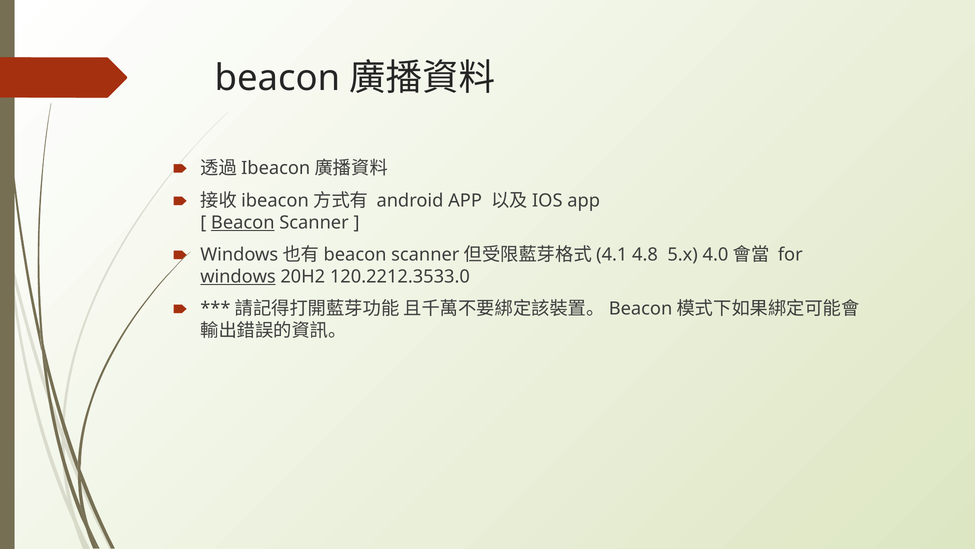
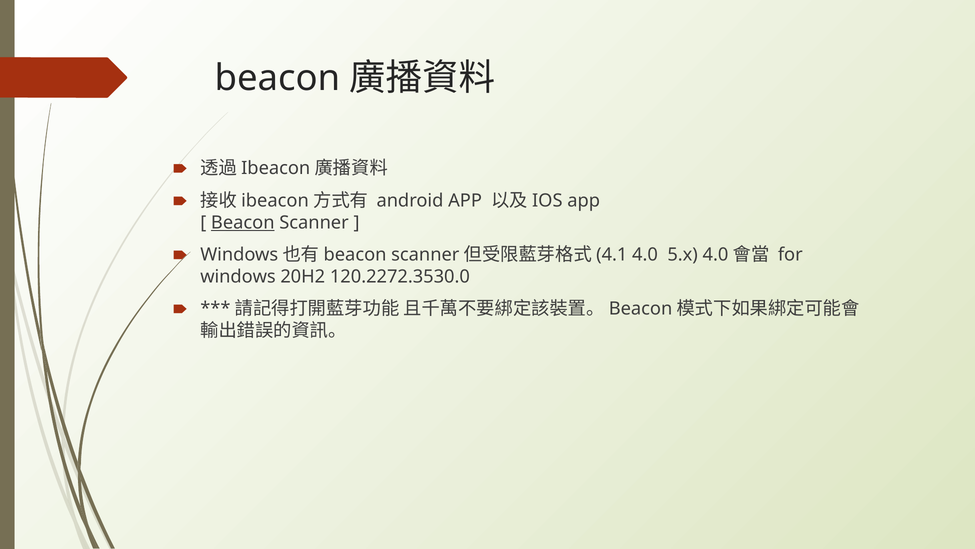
4.8: 4.8 -> 4.0
windows underline: present -> none
120.2212.3533.0: 120.2212.3533.0 -> 120.2272.3530.0
